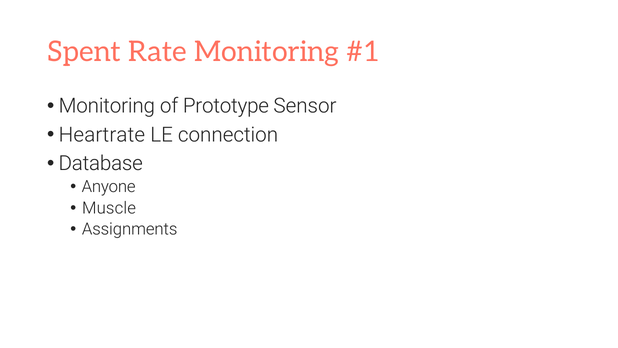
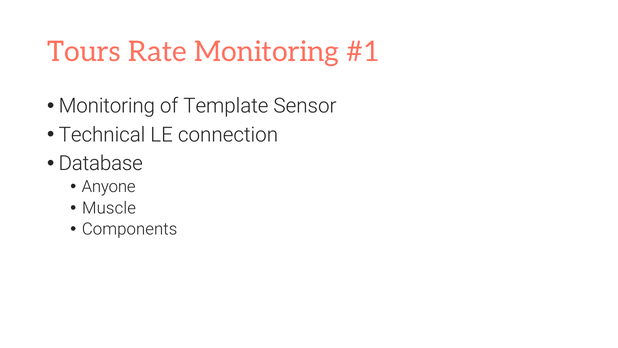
Spent: Spent -> Tours
Prototype: Prototype -> Template
Heartrate: Heartrate -> Technical
Assignments: Assignments -> Components
